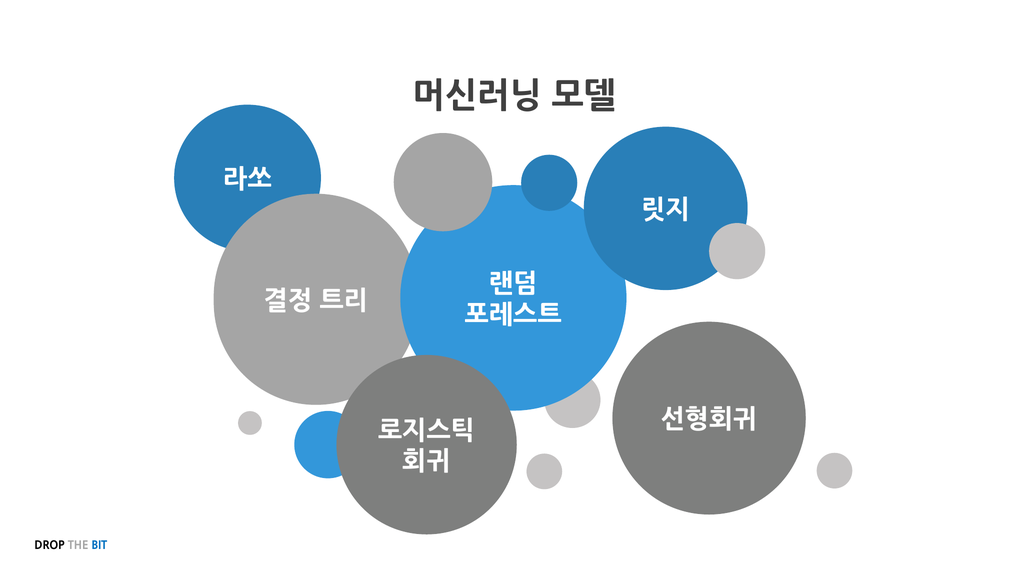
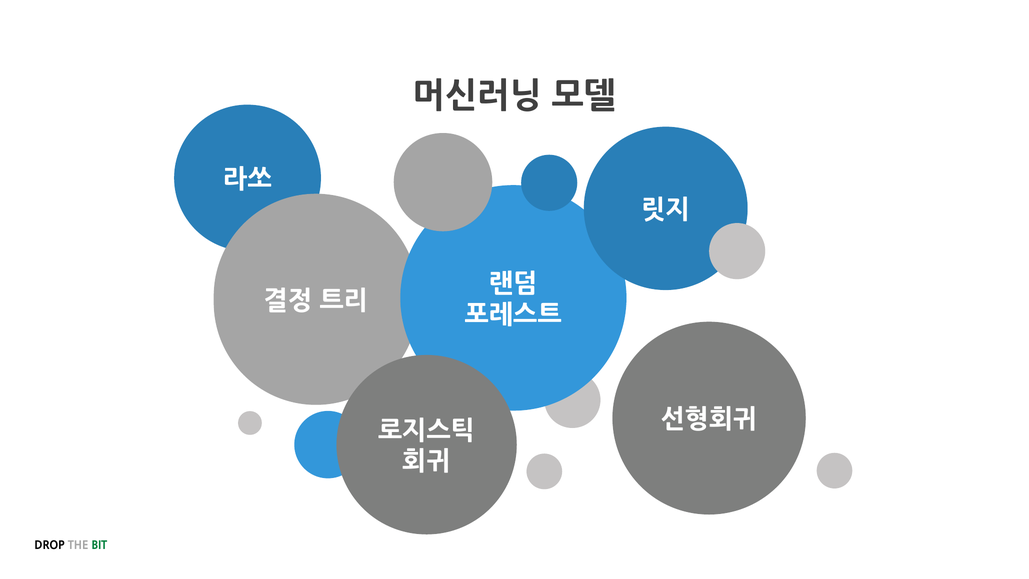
BIT colour: blue -> green
